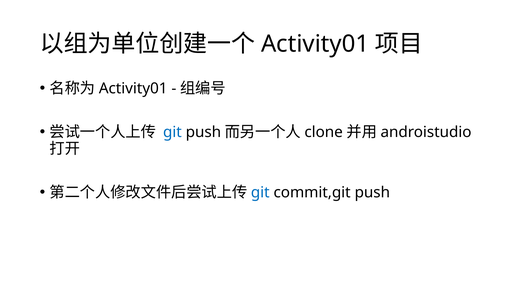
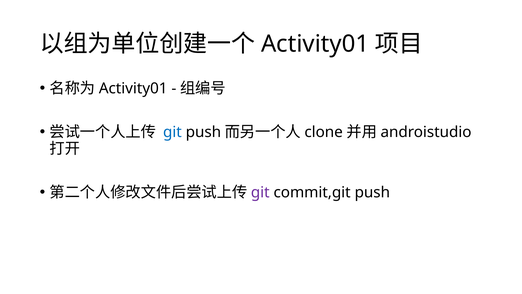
git at (260, 192) colour: blue -> purple
